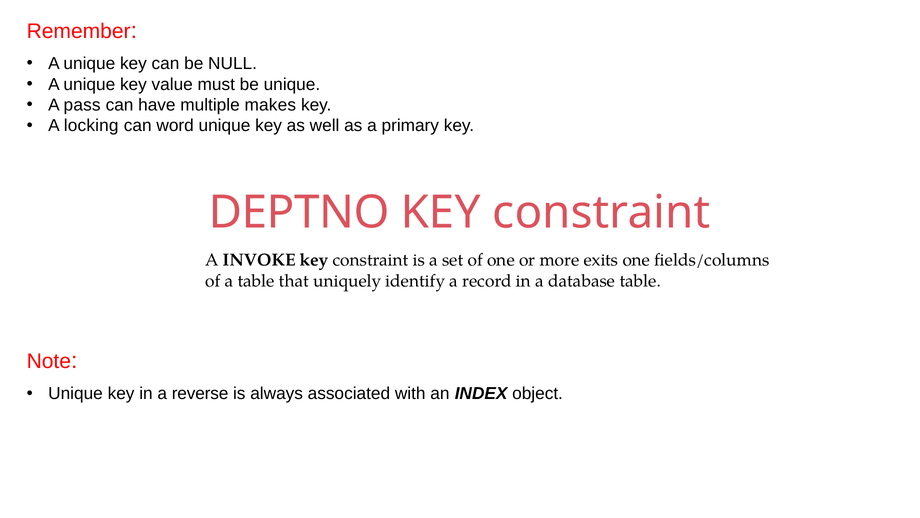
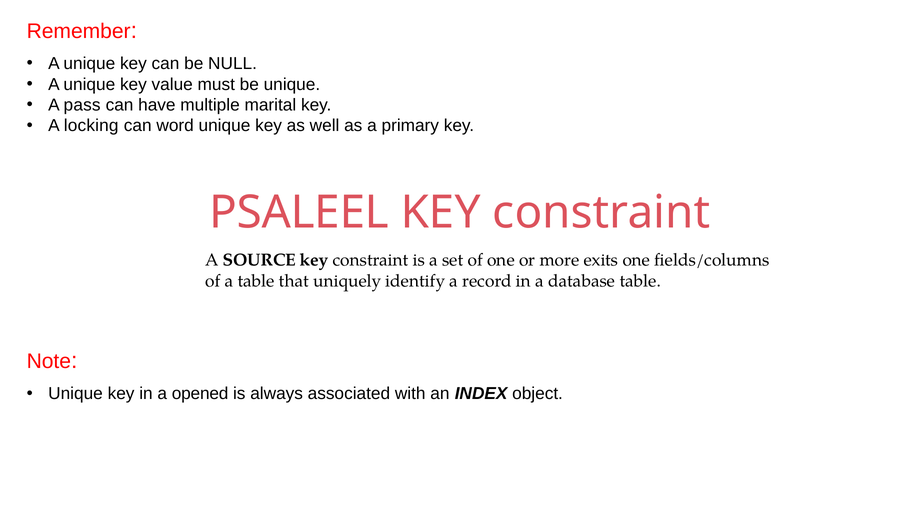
makes: makes -> marital
DEPTNO: DEPTNO -> PSALEEL
INVOKE: INVOKE -> SOURCE
reverse: reverse -> opened
